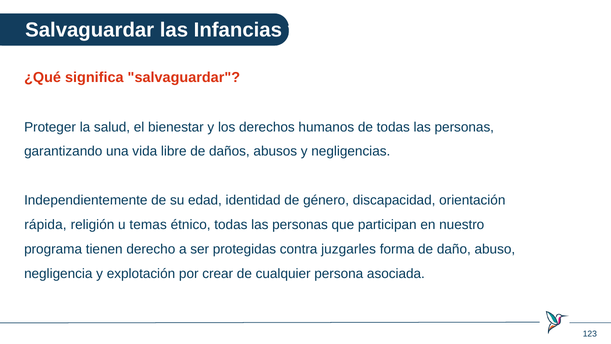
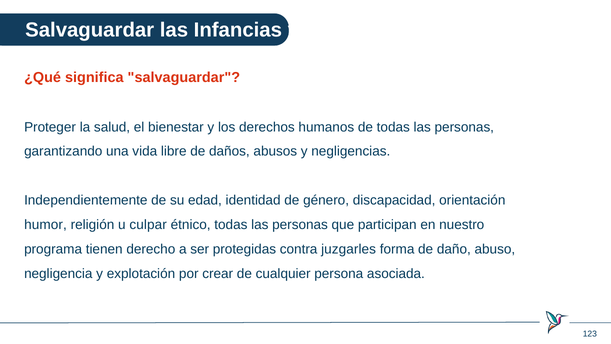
rápida: rápida -> humor
temas: temas -> culpar
